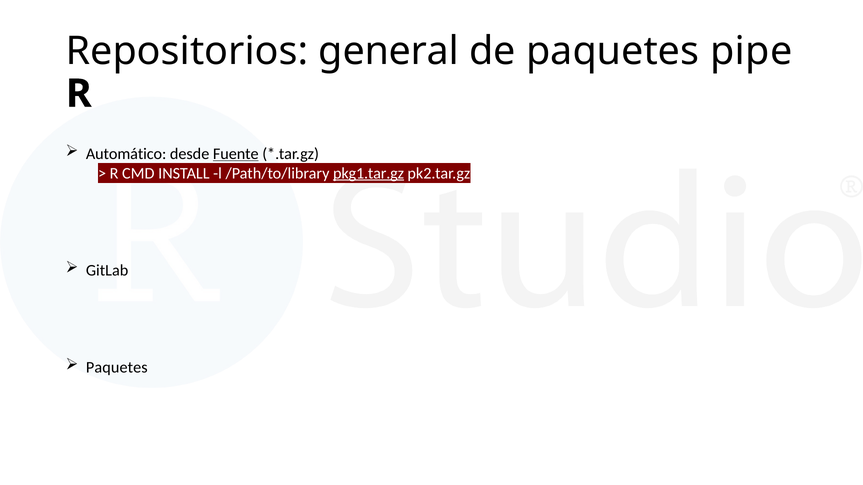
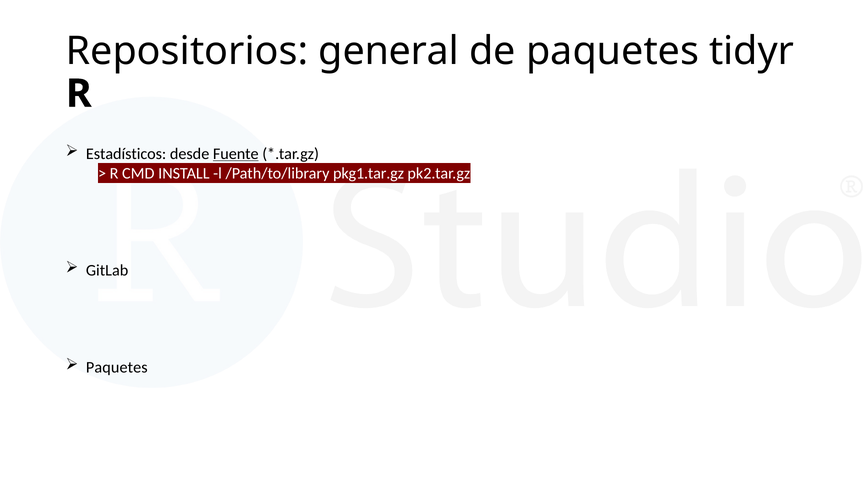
pipe: pipe -> tidyr
Automático: Automático -> Estadísticos
pkg1.tar.gz underline: present -> none
